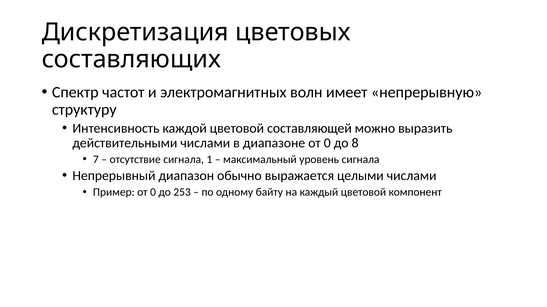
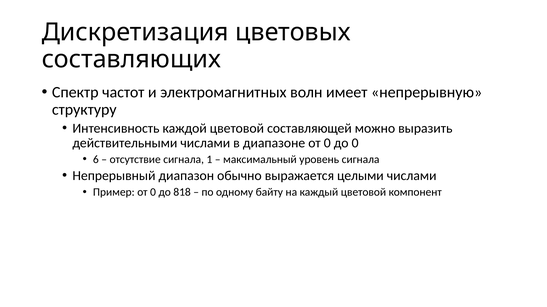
до 8: 8 -> 0
7: 7 -> 6
253: 253 -> 818
